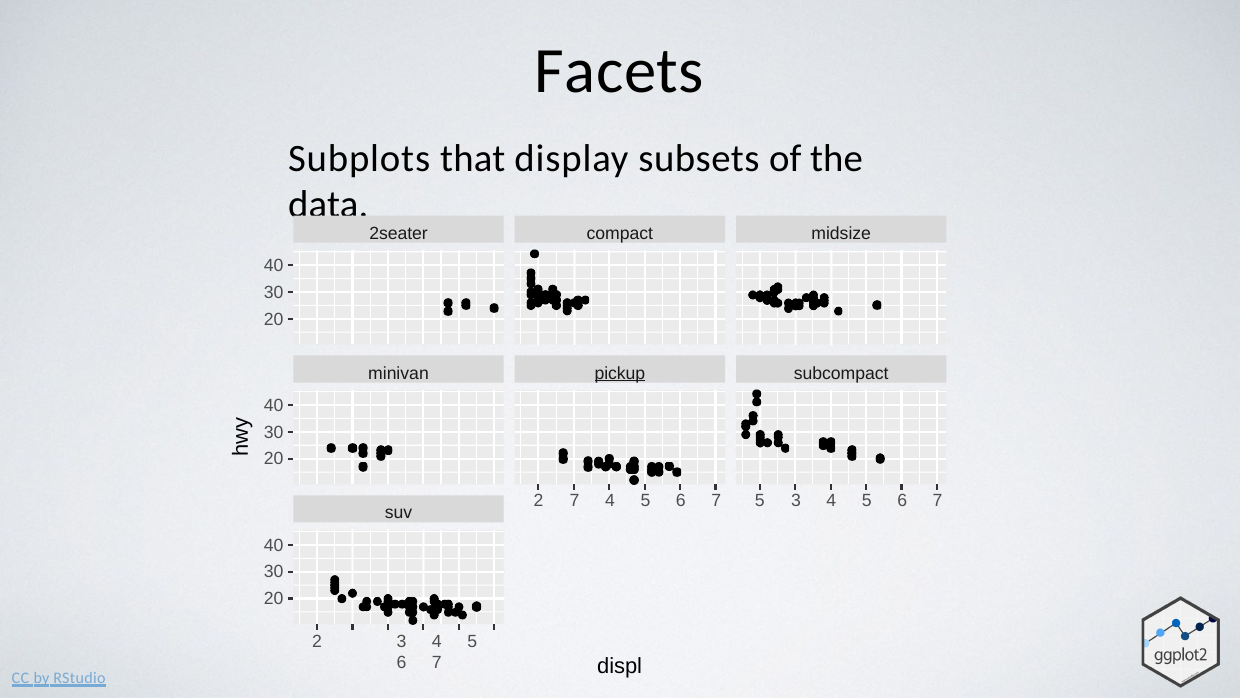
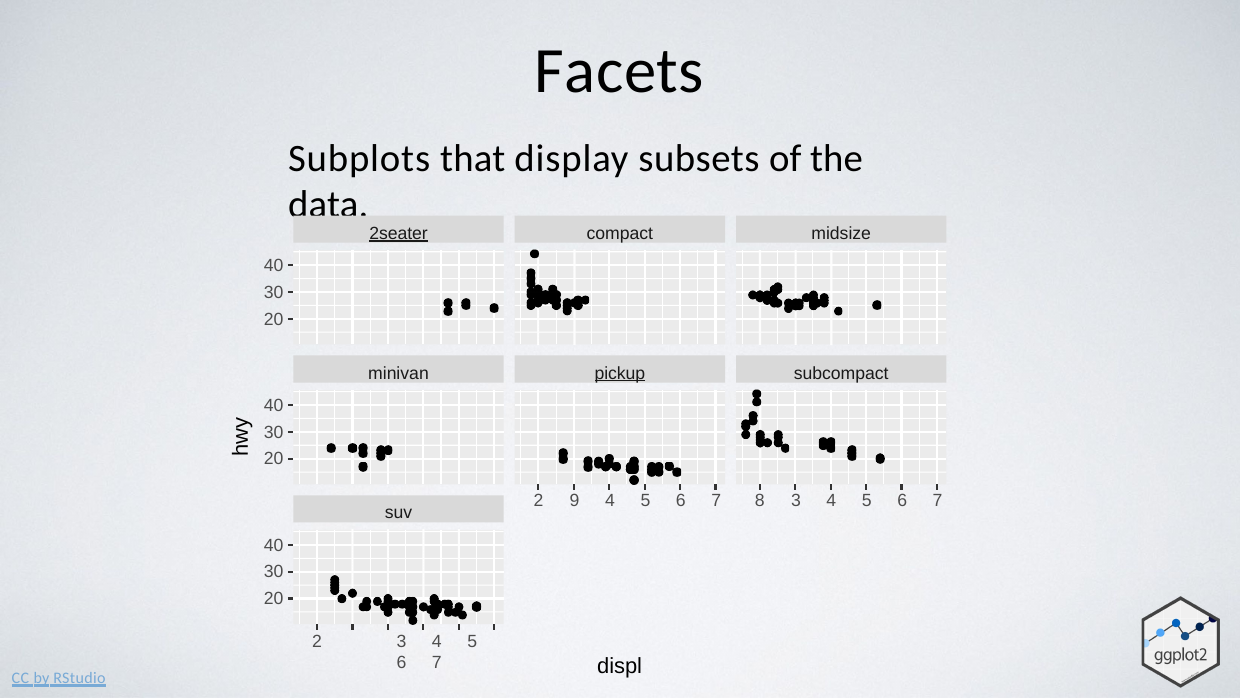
2seater underline: none -> present
2 7: 7 -> 9
7 5: 5 -> 8
